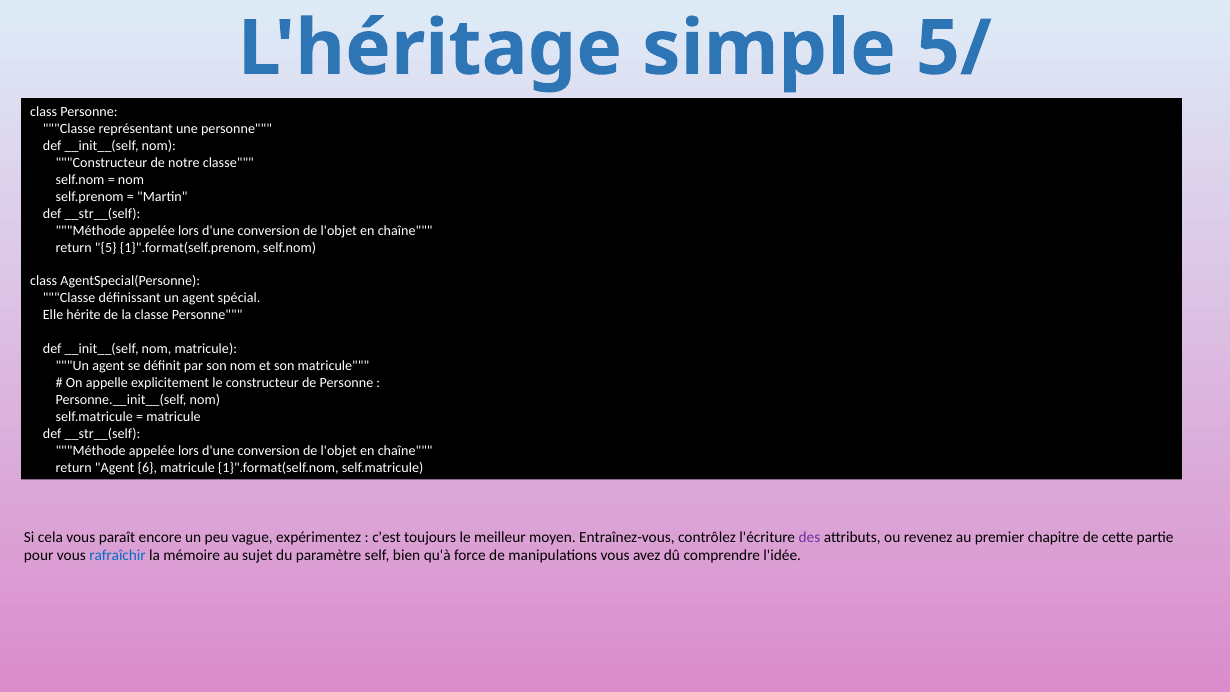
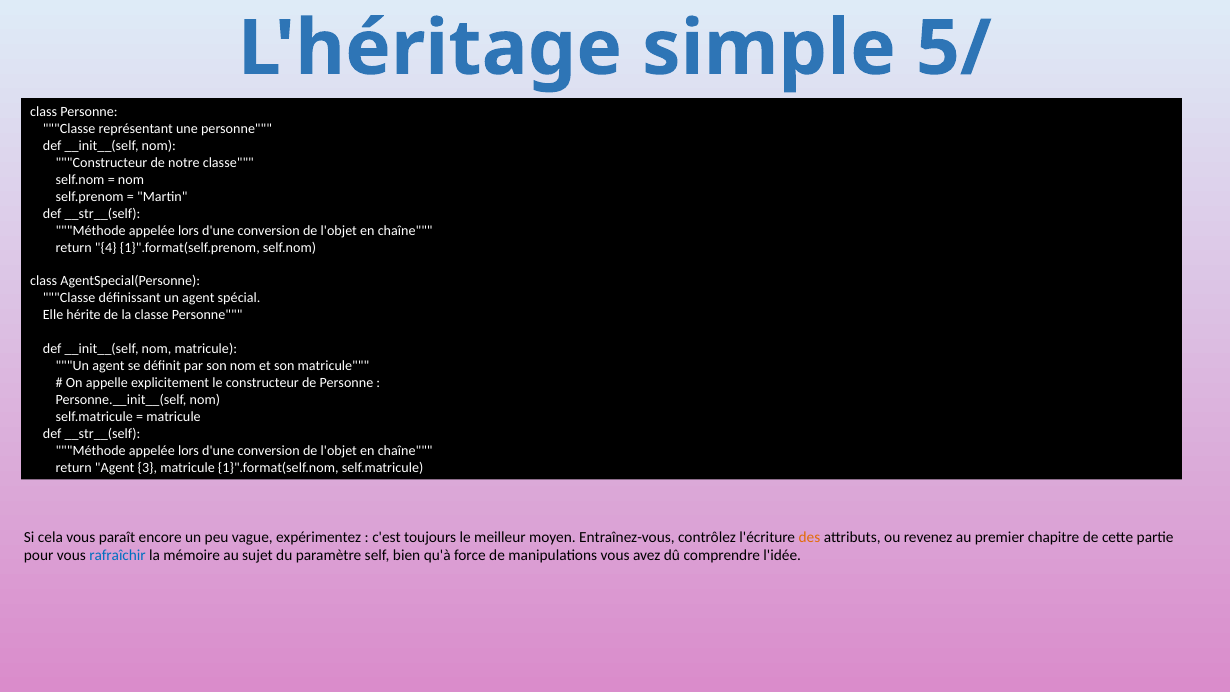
5: 5 -> 4
6: 6 -> 3
des colour: purple -> orange
